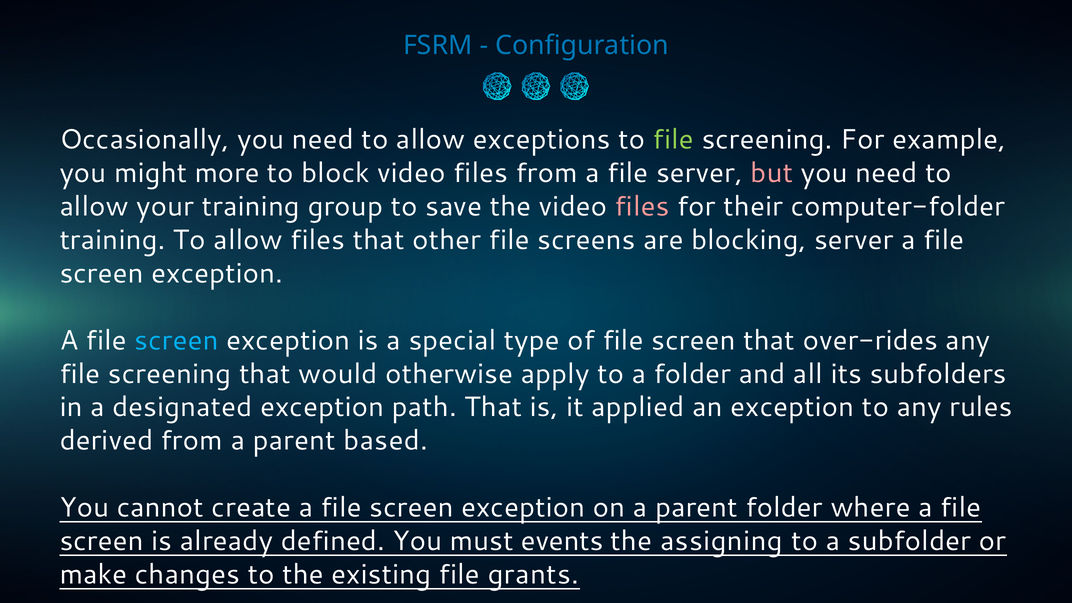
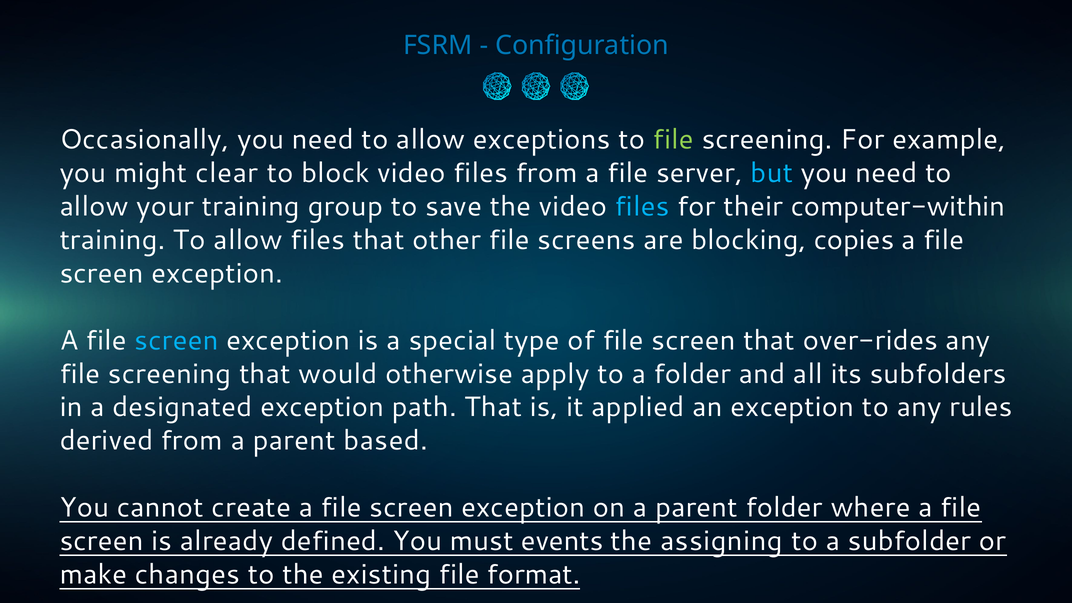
more: more -> clear
but colour: pink -> light blue
files at (642, 206) colour: pink -> light blue
computer-folder: computer-folder -> computer-within
blocking server: server -> copies
grants: grants -> format
